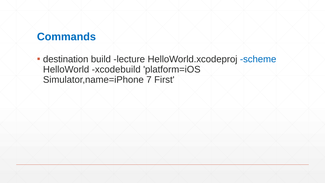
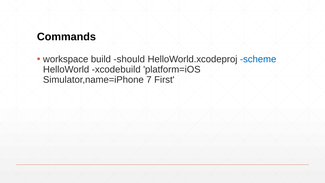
Commands colour: blue -> black
destination: destination -> workspace
lecture: lecture -> should
